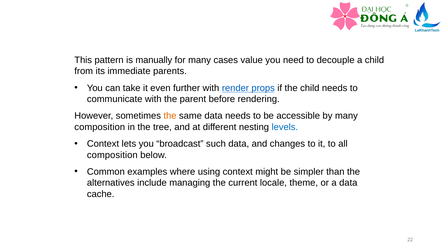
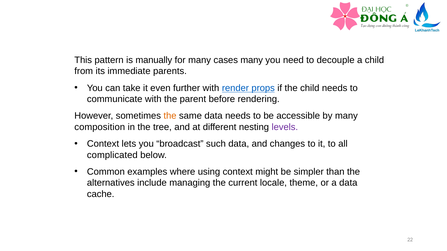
cases value: value -> many
levels colour: blue -> purple
composition at (112, 155): composition -> complicated
